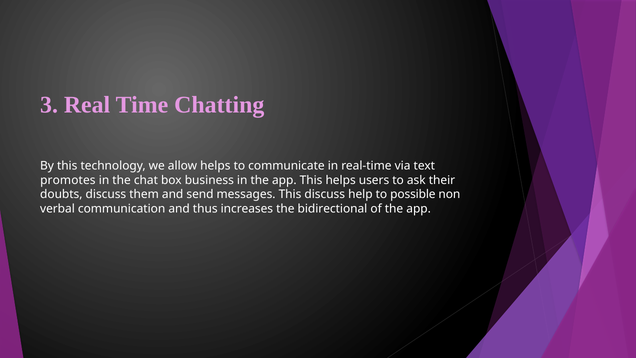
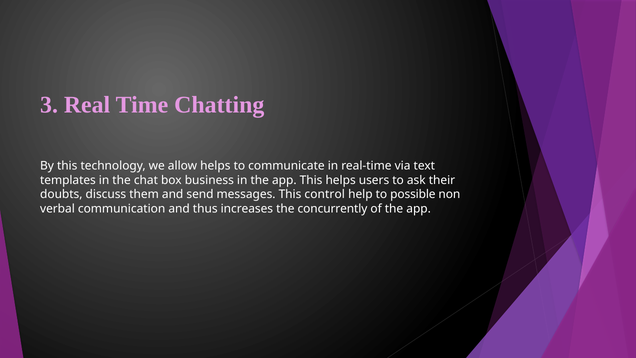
promotes: promotes -> templates
This discuss: discuss -> control
bidirectional: bidirectional -> concurrently
